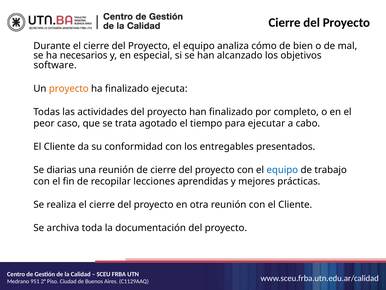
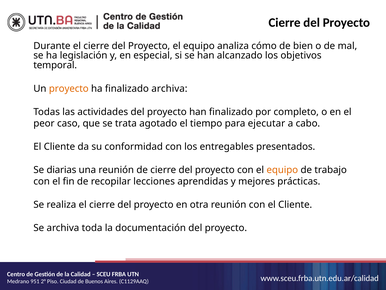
necesarios: necesarios -> legislación
software: software -> temporal
finalizado ejecuta: ejecuta -> archiva
equipo at (282, 170) colour: blue -> orange
